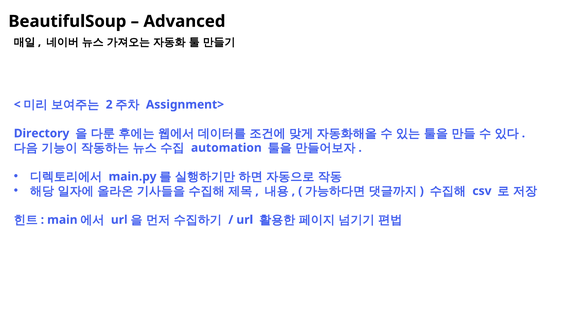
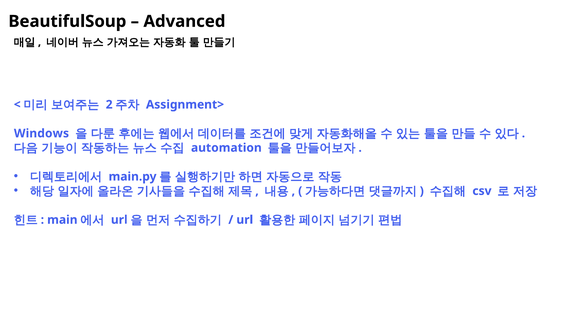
Directory: Directory -> Windows
